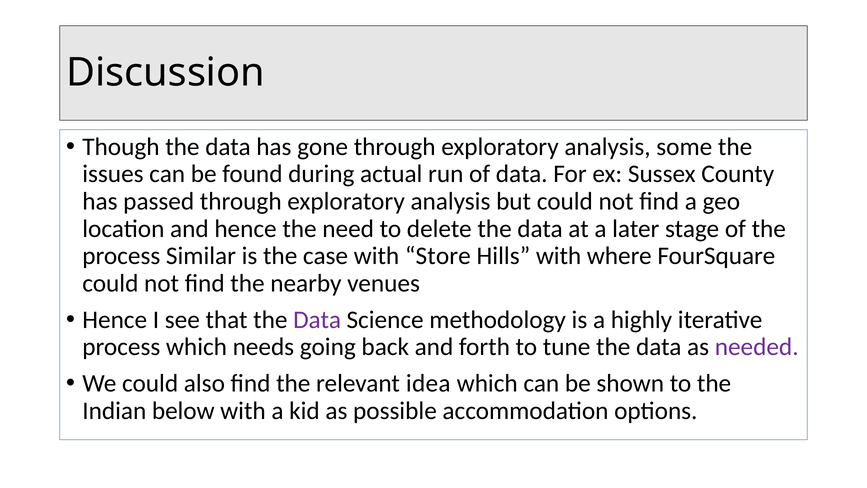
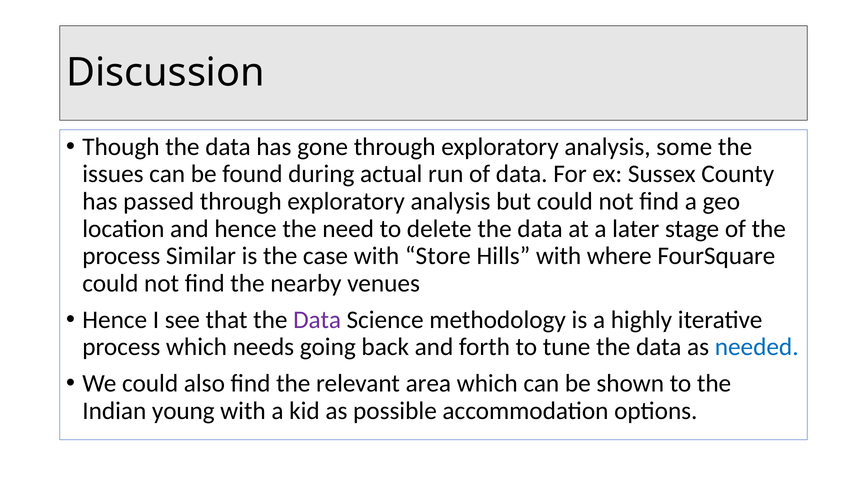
needed colour: purple -> blue
idea: idea -> area
below: below -> young
